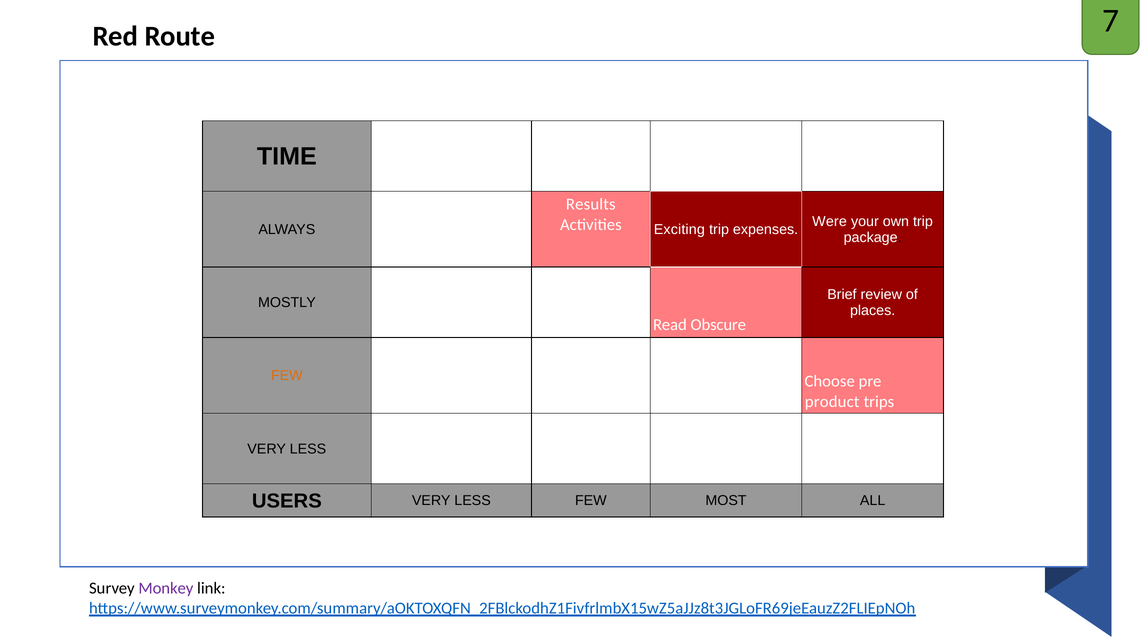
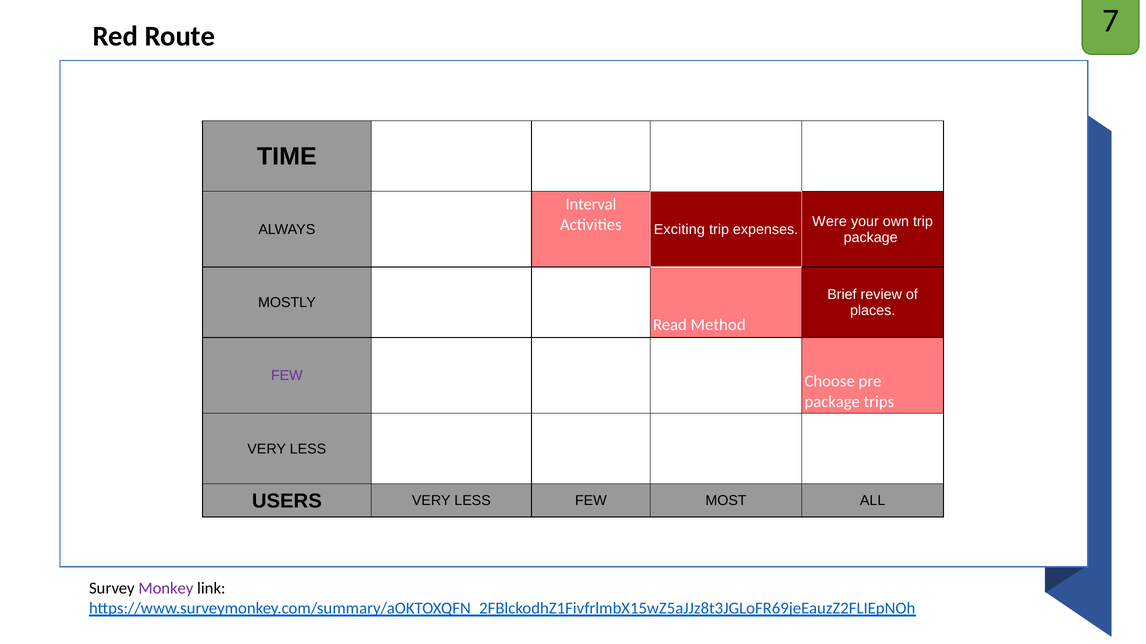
Results: Results -> Interval
Obscure: Obscure -> Method
FEW at (287, 376) colour: orange -> purple
product at (832, 402): product -> package
